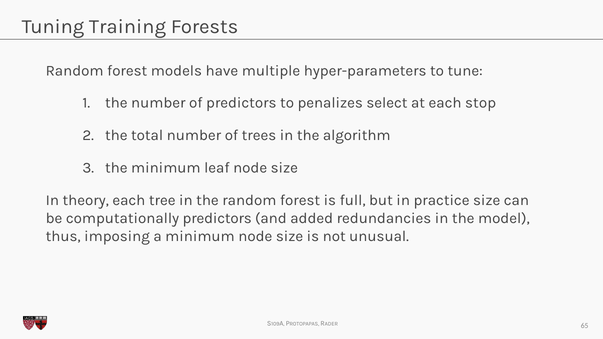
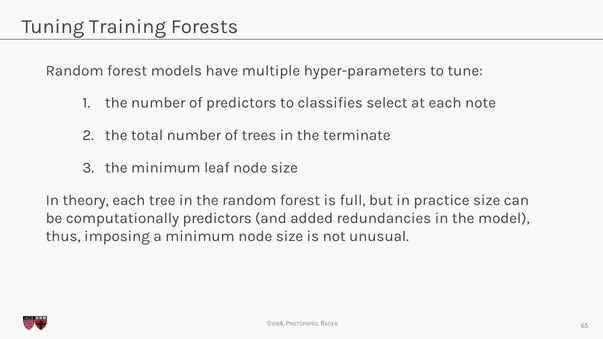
penalizes: penalizes -> classifies
stop: stop -> note
algorithm: algorithm -> terminate
